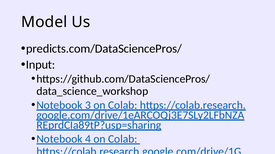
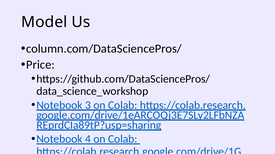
predicts.com/DataSciencePros/: predicts.com/DataSciencePros/ -> column.com/DataSciencePros/
Input: Input -> Price
